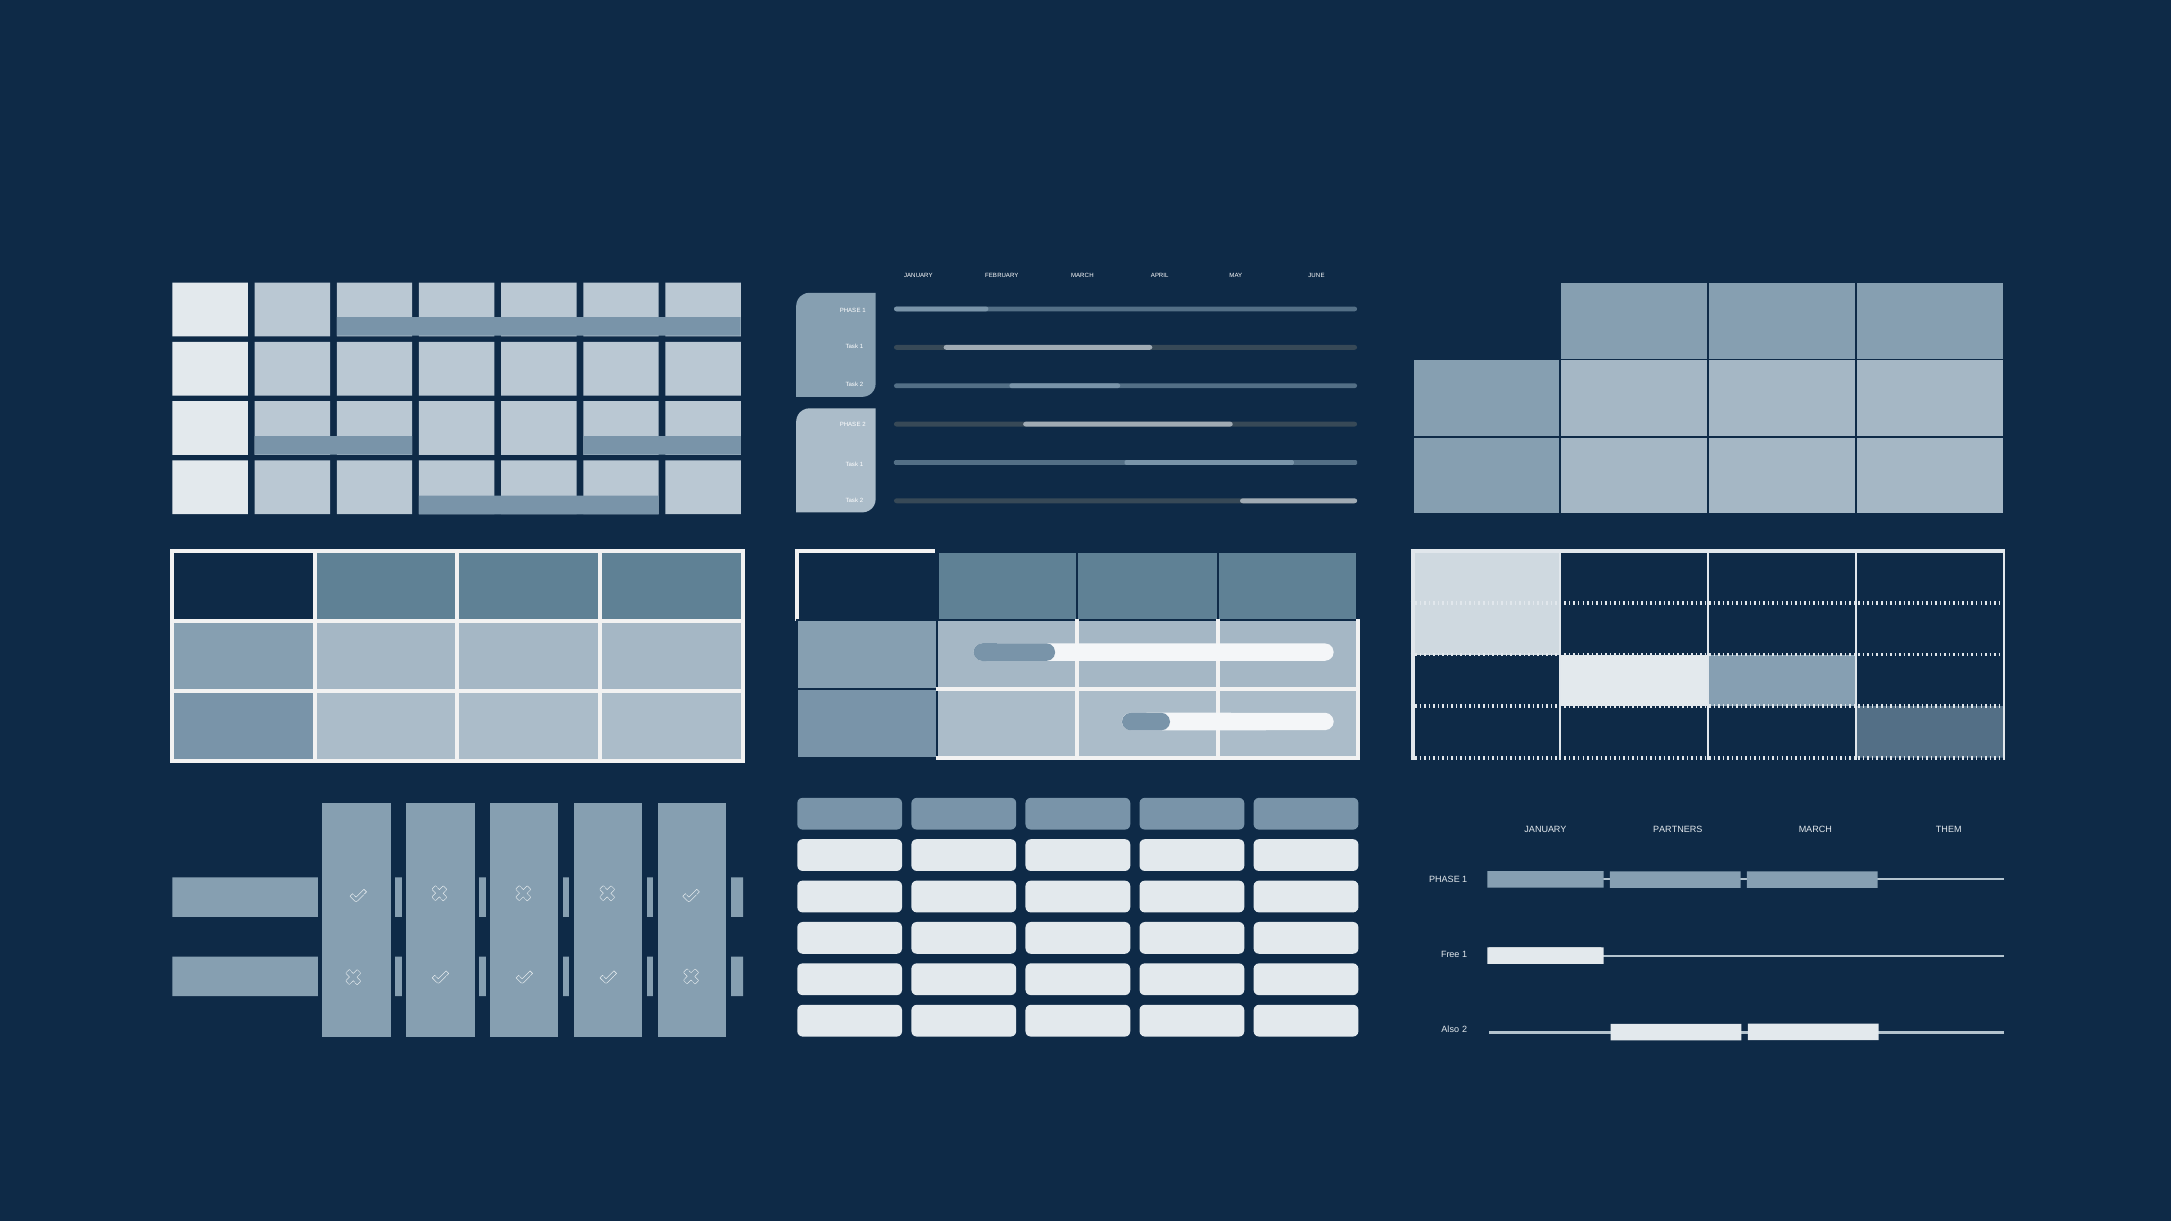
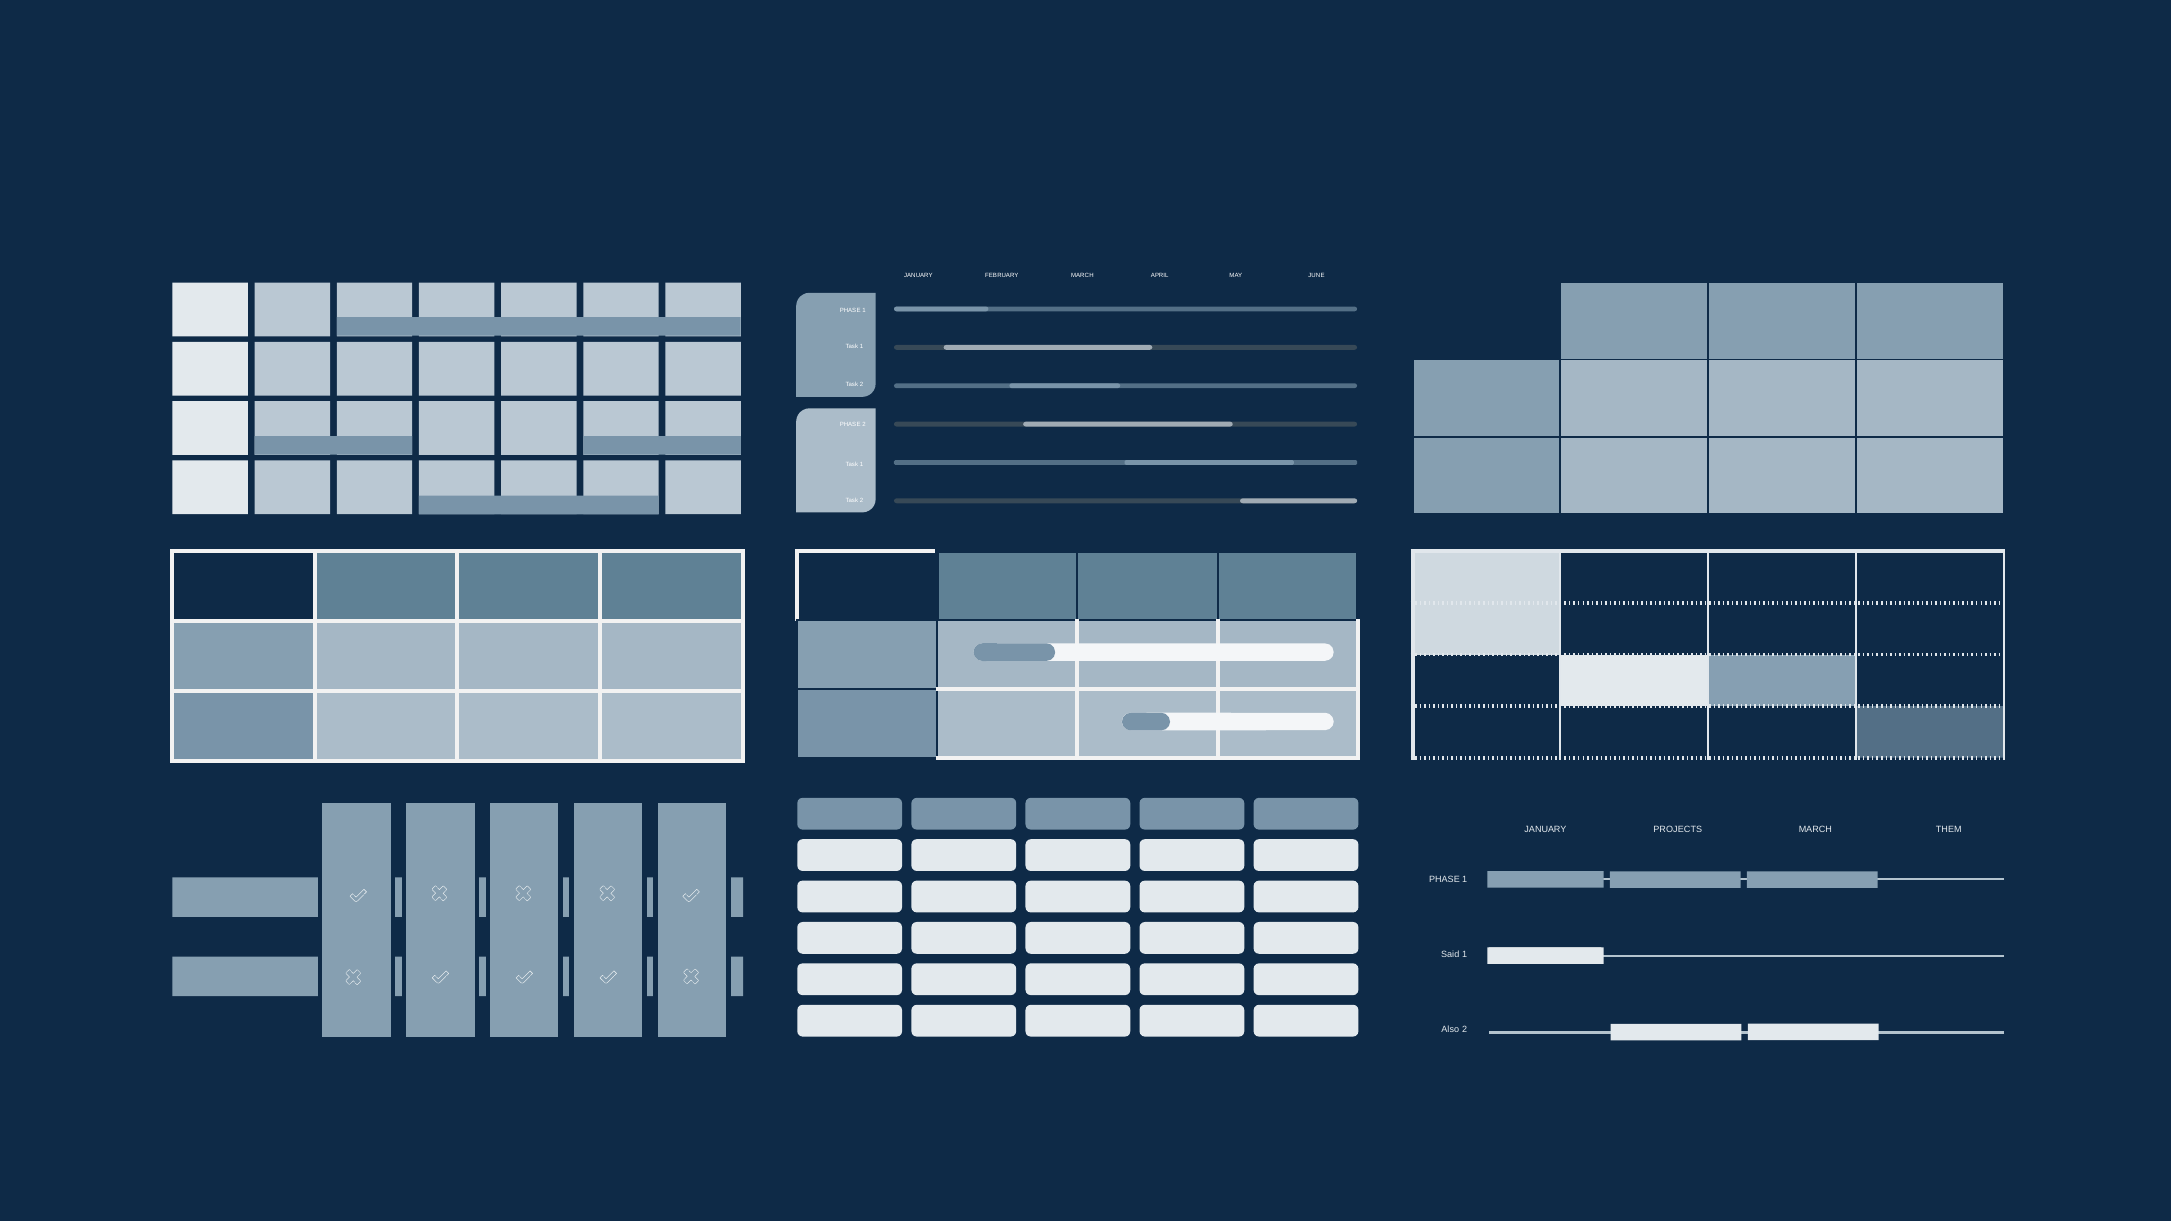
PARTNERS: PARTNERS -> PROJECTS
Free: Free -> Said
